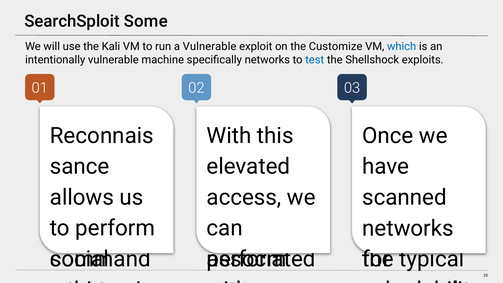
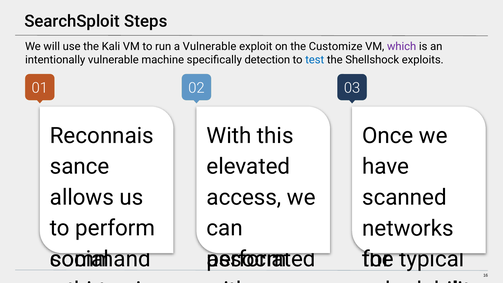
SearchSploit Some: Some -> Steps
which at (402, 47) colour: blue -> purple
specifically networks: networks -> detection
